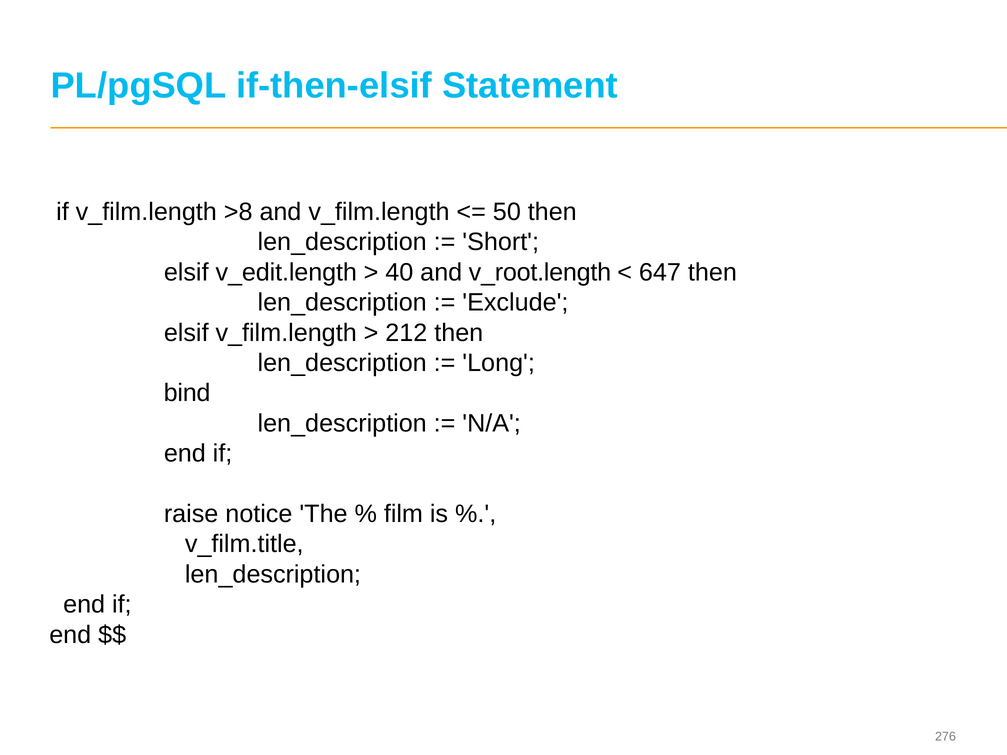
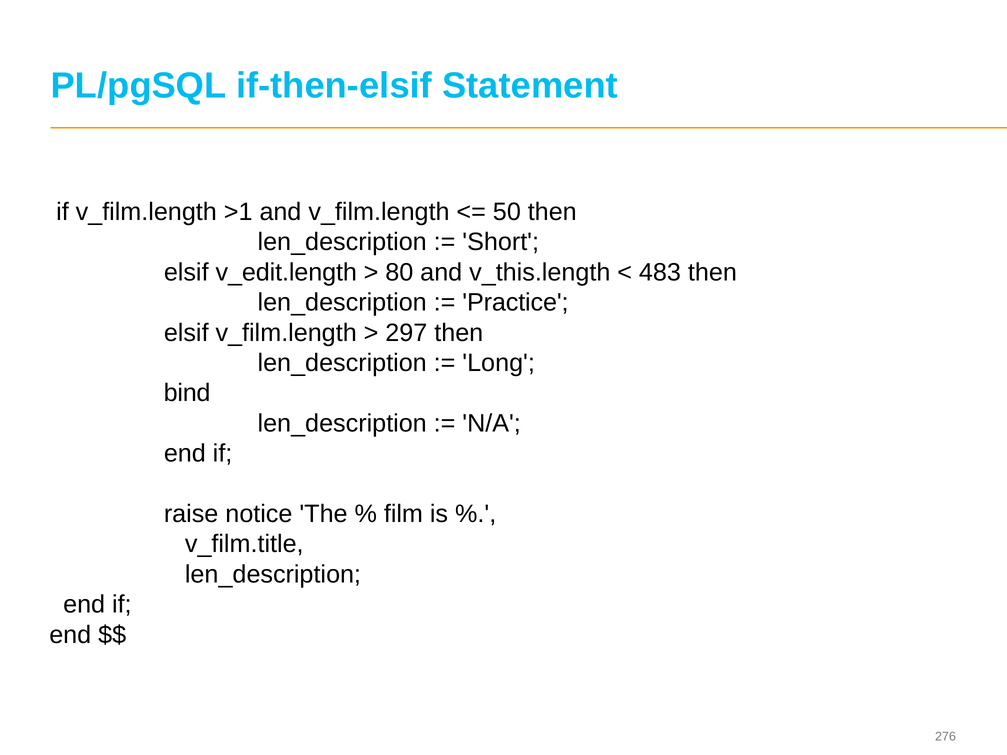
>8: >8 -> >1
40: 40 -> 80
v_root.length: v_root.length -> v_this.length
647: 647 -> 483
Exclude: Exclude -> Practice
212: 212 -> 297
